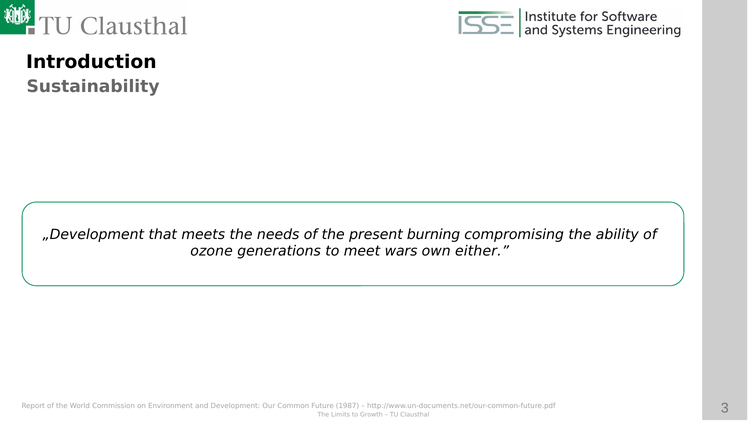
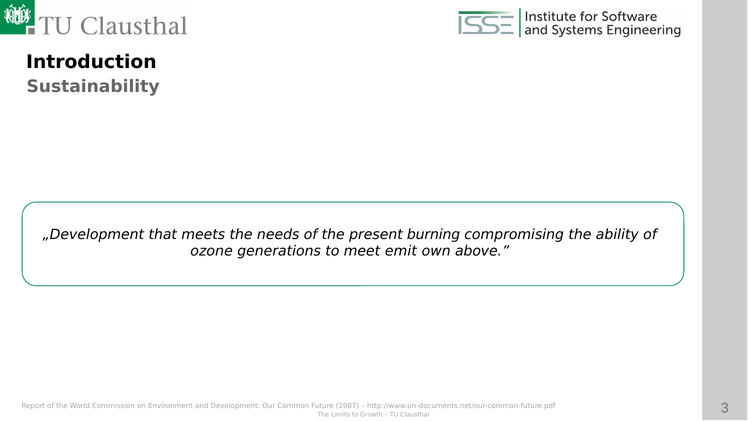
wars: wars -> emit
either: either -> above
